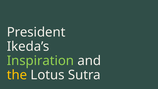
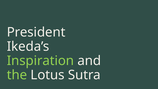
the colour: yellow -> light green
